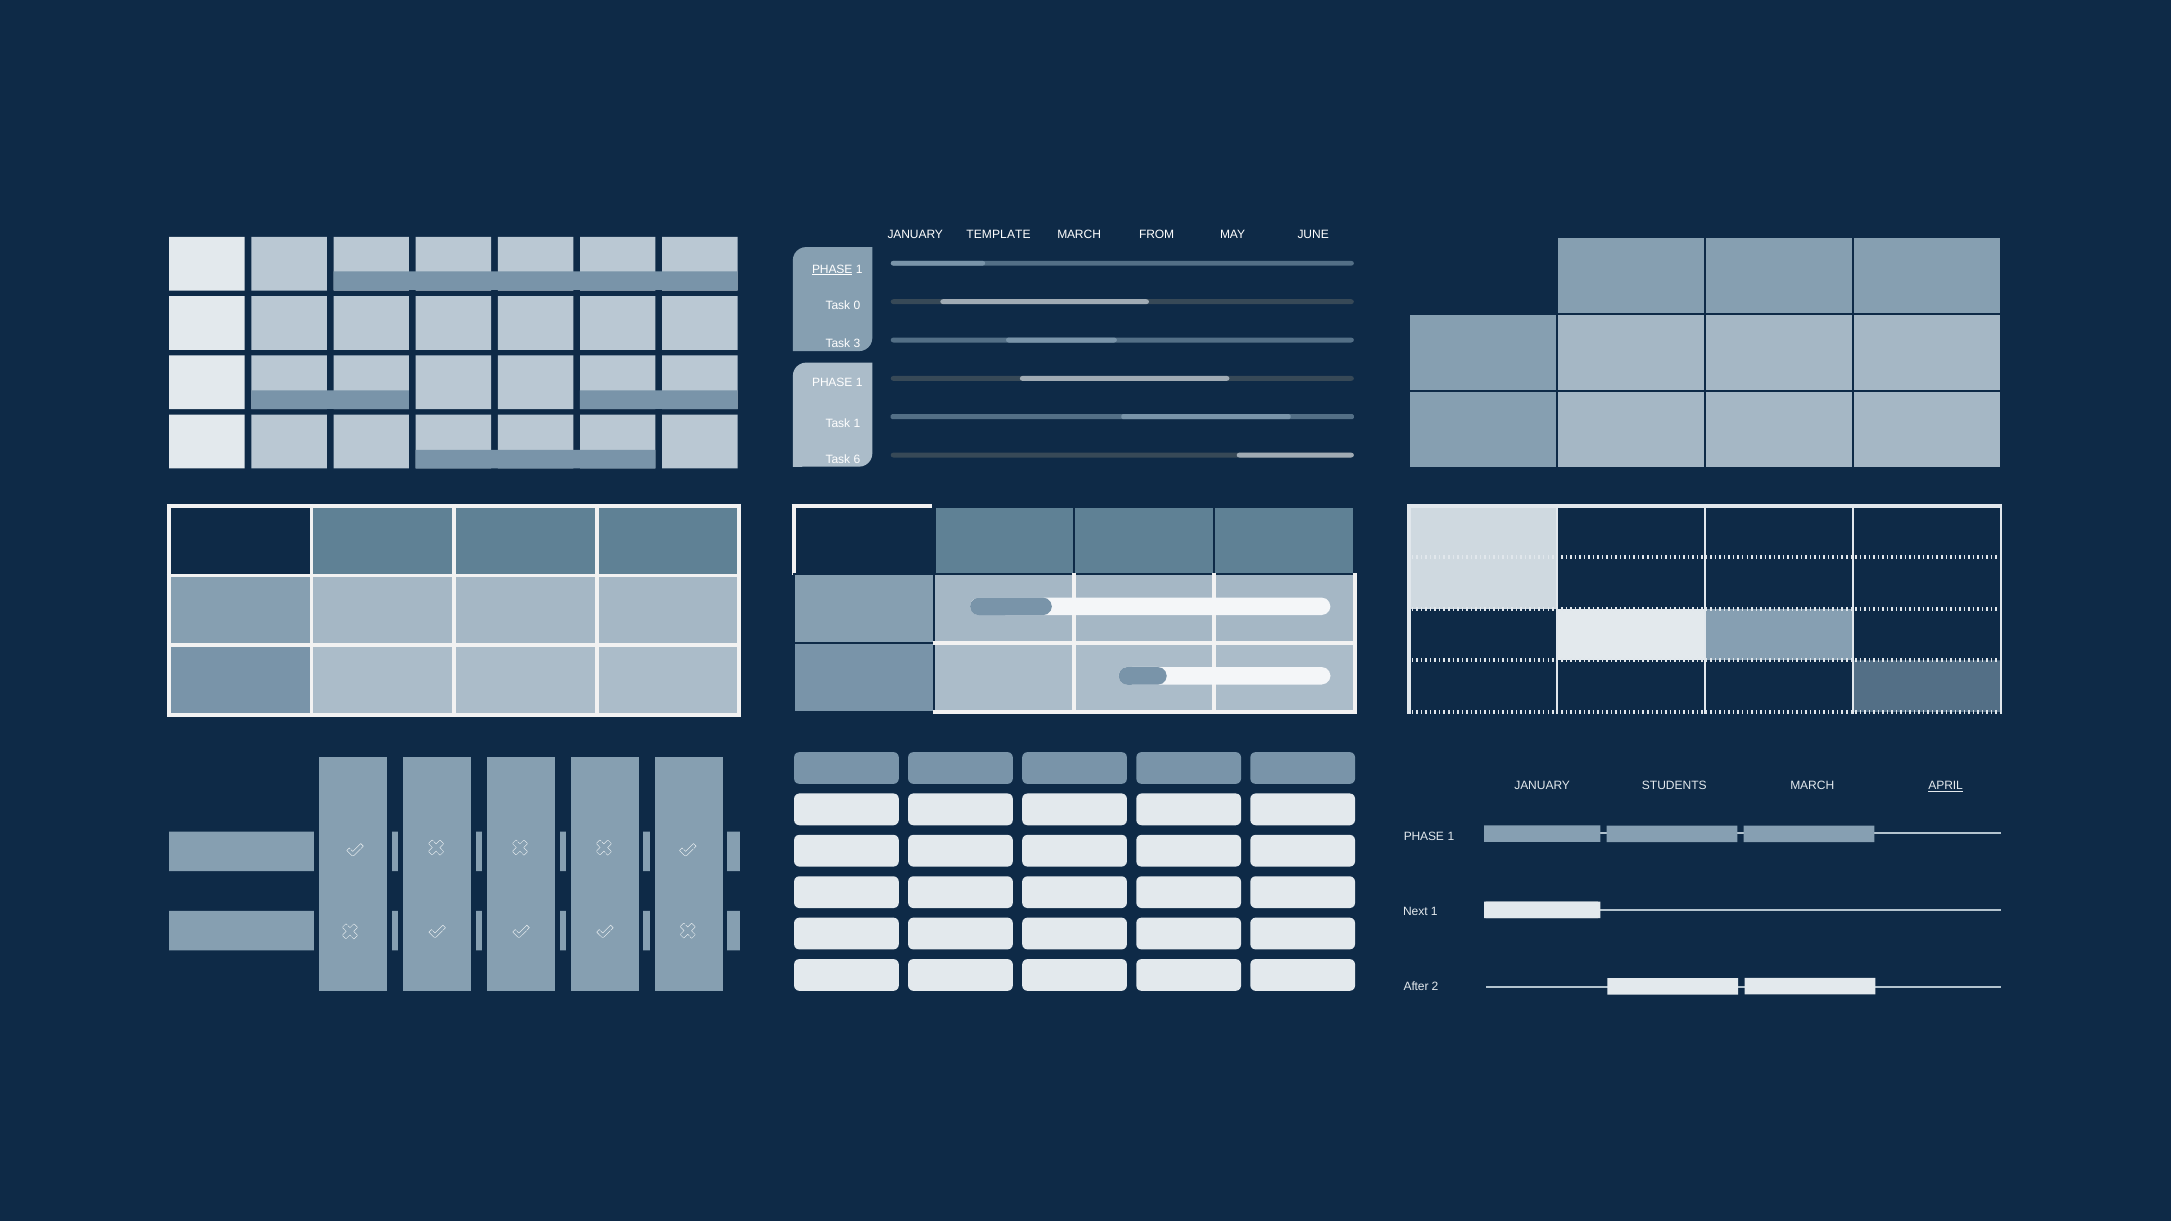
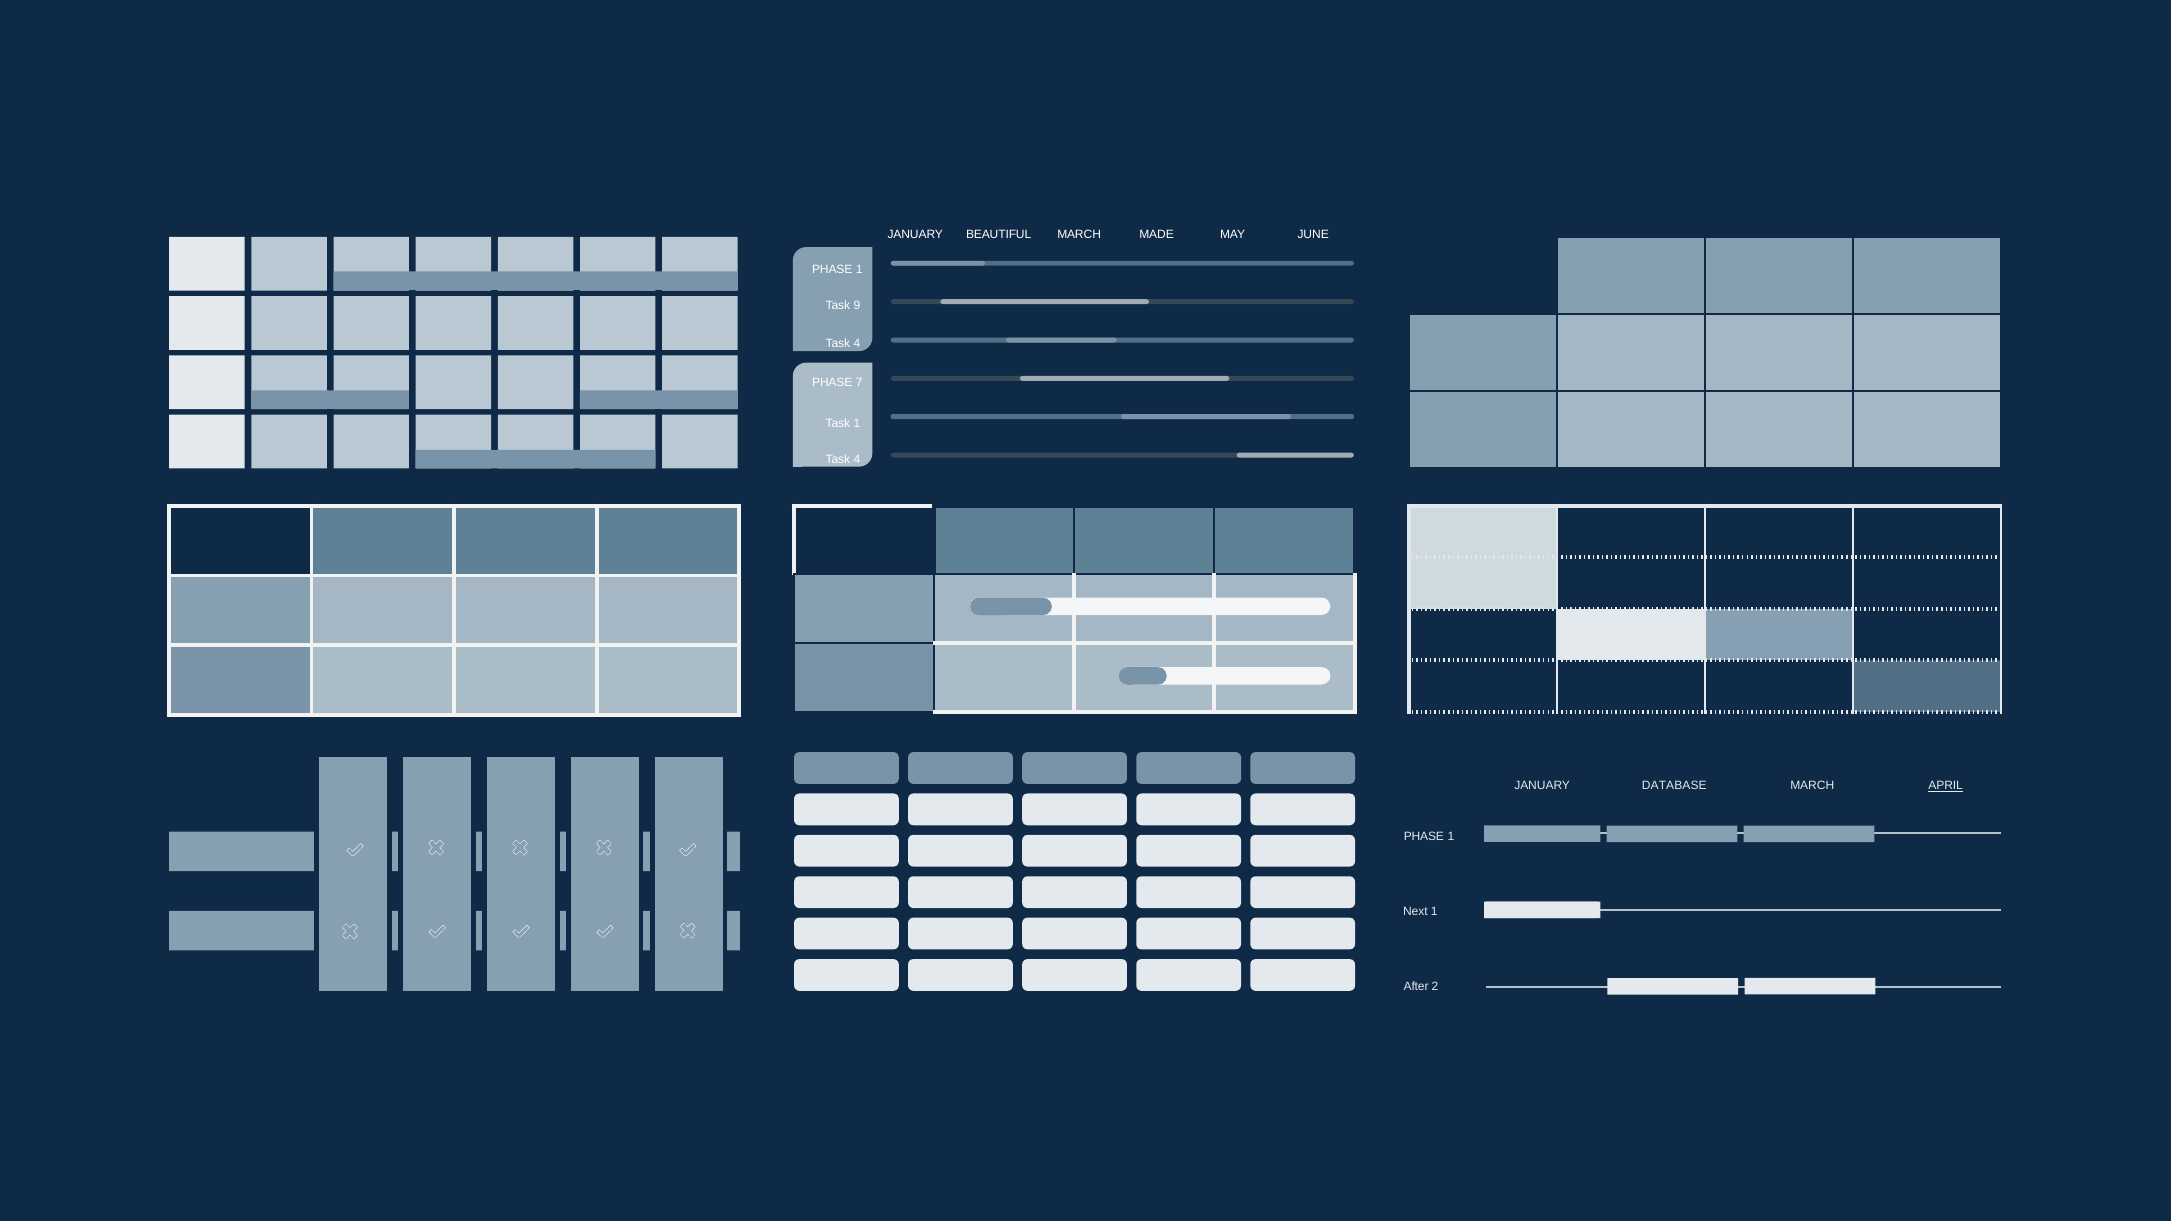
TEMPLATE: TEMPLATE -> BEAUTIFUL
FROM: FROM -> MADE
PHASE at (832, 269) underline: present -> none
0: 0 -> 9
3 at (857, 344): 3 -> 4
1 at (859, 383): 1 -> 7
6 at (857, 460): 6 -> 4
STUDENTS: STUDENTS -> DATABASE
